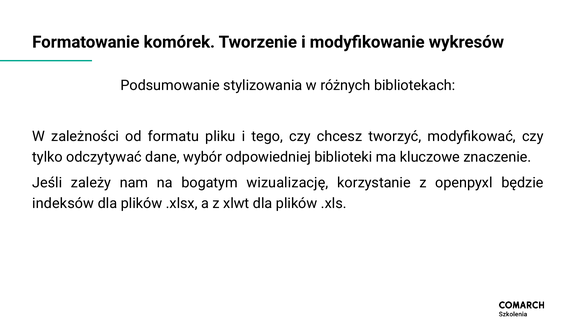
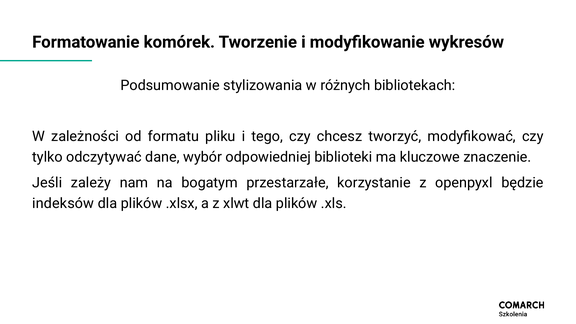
wizualizację: wizualizację -> przestarzałe
